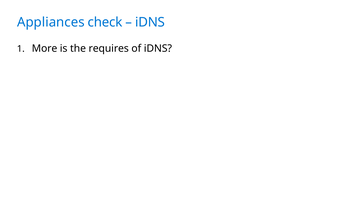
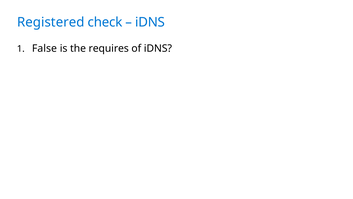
Appliances: Appliances -> Registered
More: More -> False
